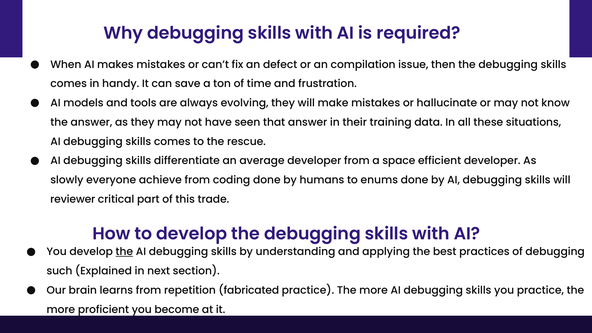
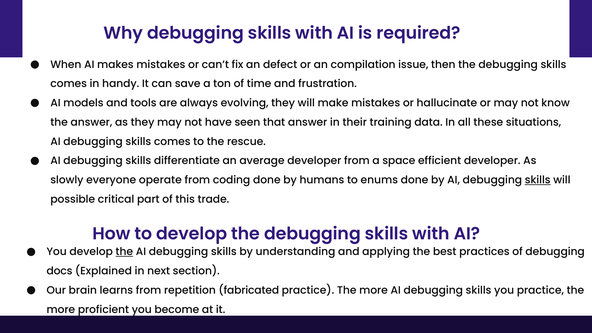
achieve: achieve -> operate
skills at (538, 180) underline: none -> present
reviewer: reviewer -> possible
such: such -> docs
